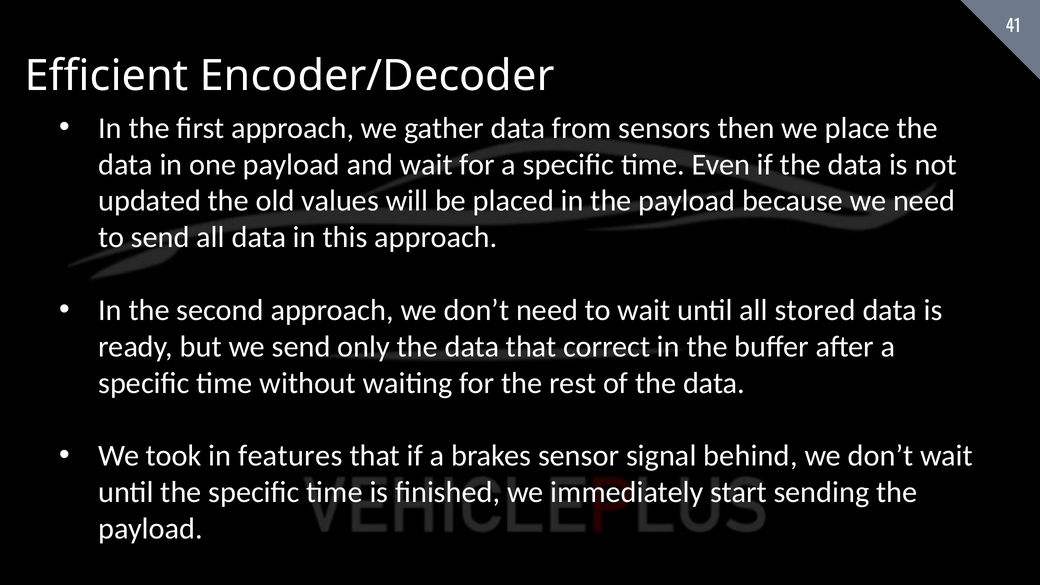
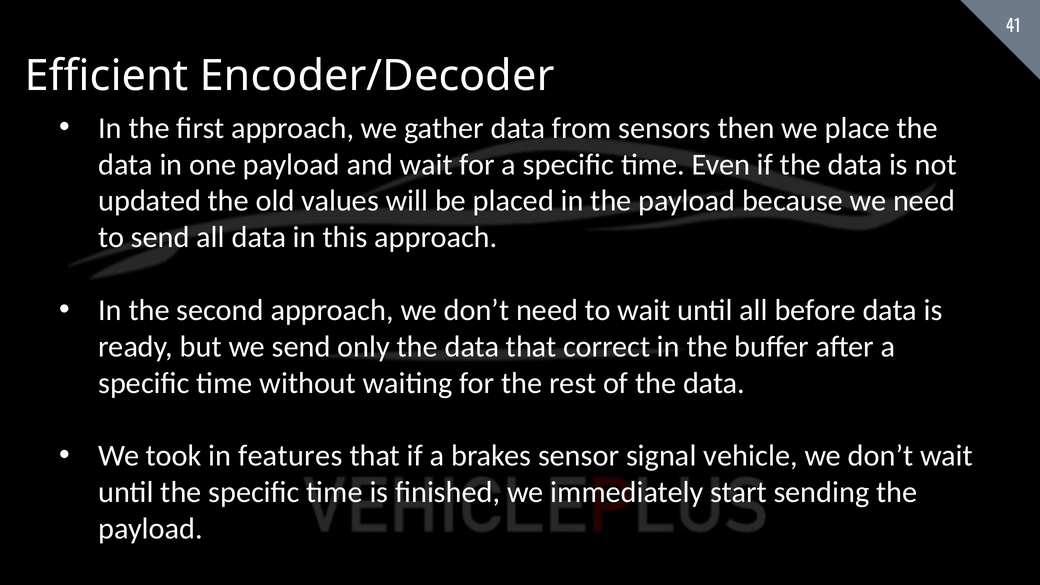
stored: stored -> before
behind: behind -> vehicle
